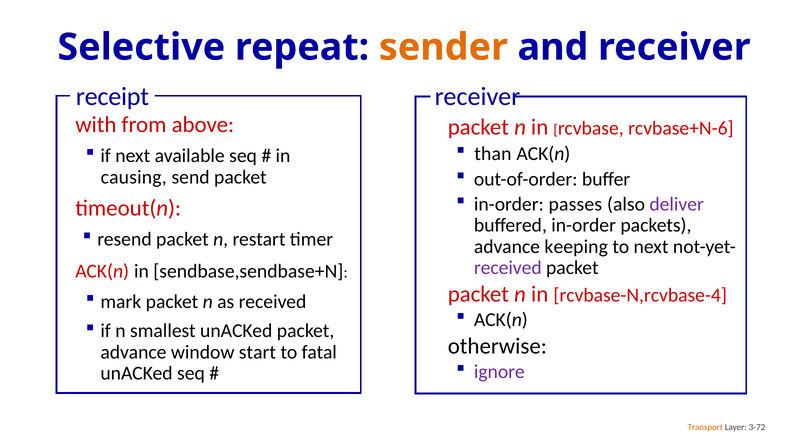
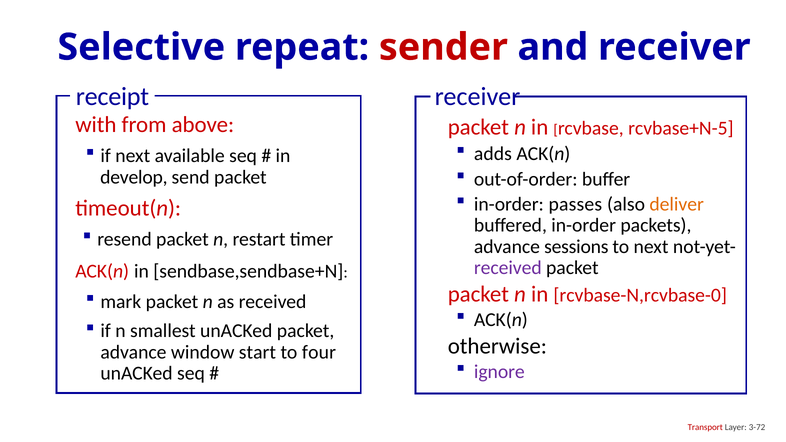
sender colour: orange -> red
rcvbase+N-6: rcvbase+N-6 -> rcvbase+N-5
than: than -> adds
causing: causing -> develop
deliver colour: purple -> orange
keeping: keeping -> sessions
rcvbase-N,rcvbase-4: rcvbase-N,rcvbase-4 -> rcvbase-N,rcvbase-0
fatal: fatal -> four
Transport colour: orange -> red
